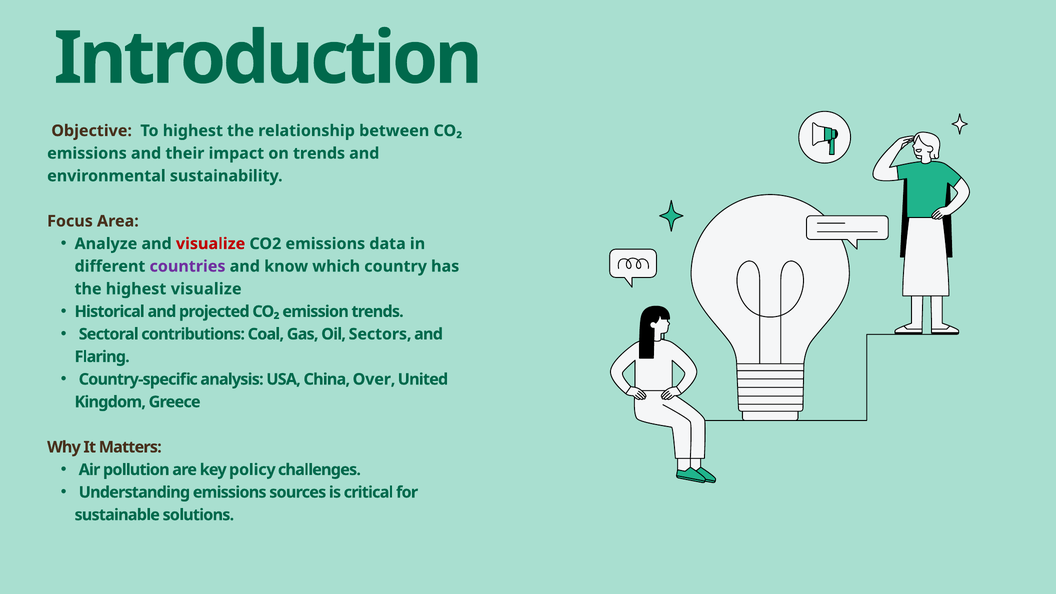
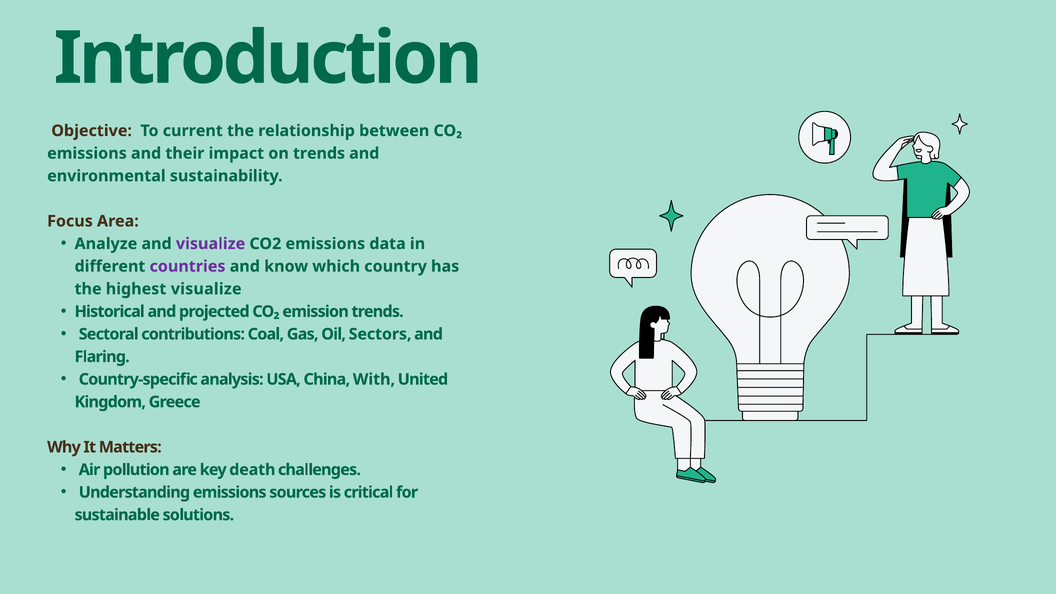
To highest: highest -> current
visualize at (211, 244) colour: red -> purple
Over: Over -> With
policy: policy -> death
